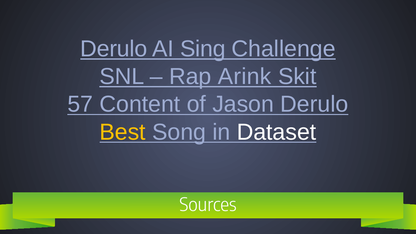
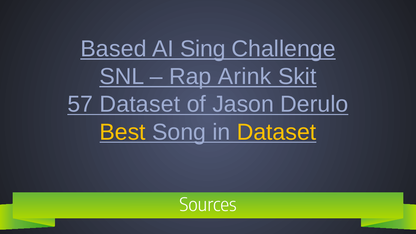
Derulo at (114, 49): Derulo -> Based
57 Content: Content -> Dataset
Dataset at (277, 132) colour: white -> yellow
